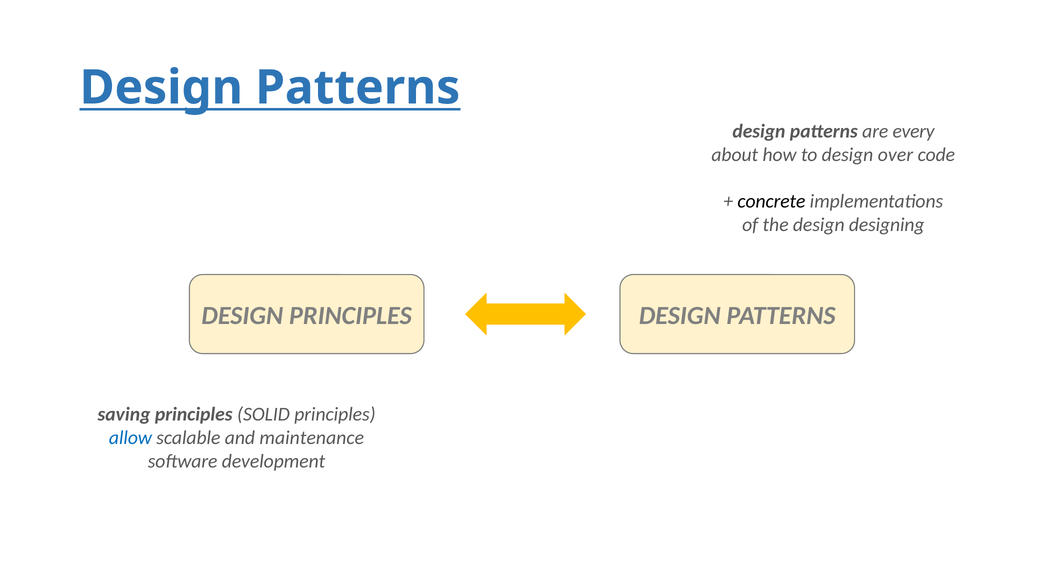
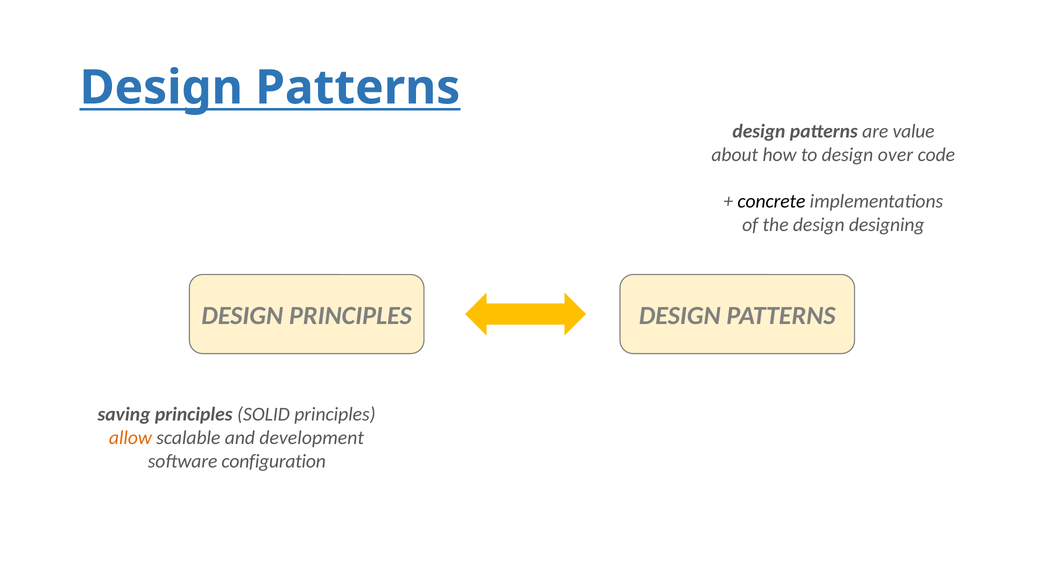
every: every -> value
allow colour: blue -> orange
maintenance: maintenance -> development
development: development -> configuration
